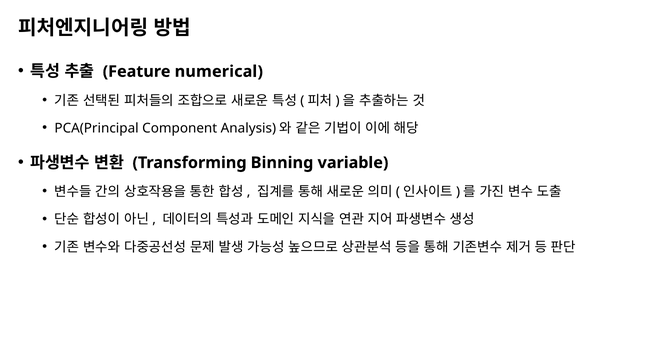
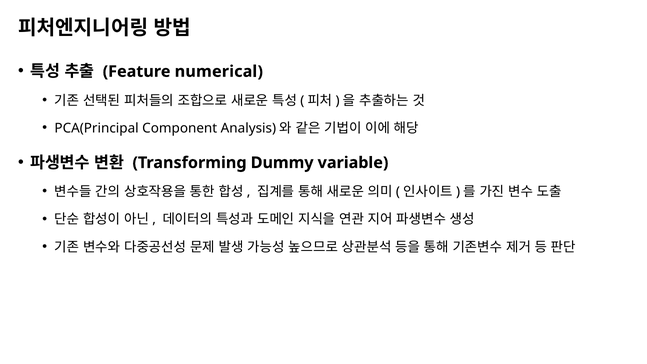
Binning: Binning -> Dummy
